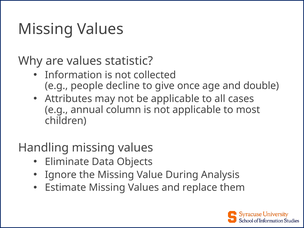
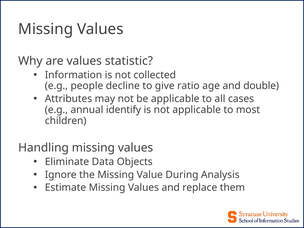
once: once -> ratio
column: column -> identify
